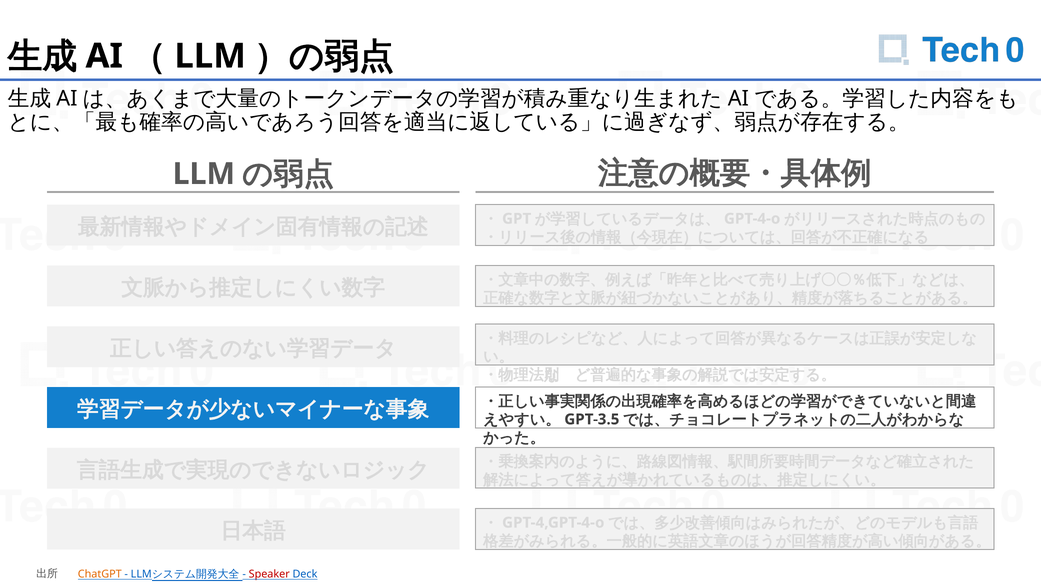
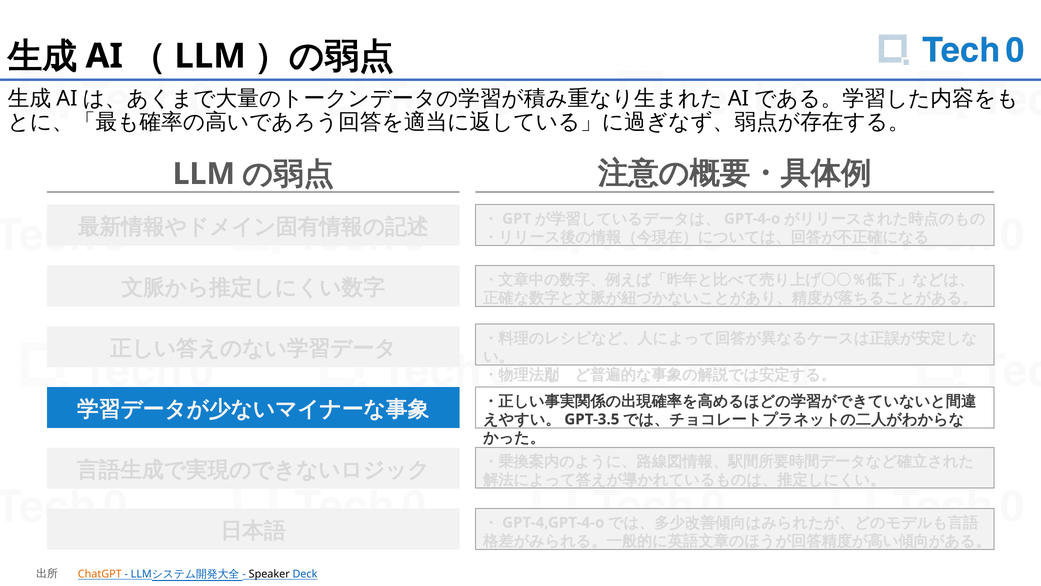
Speaker colour: red -> black
